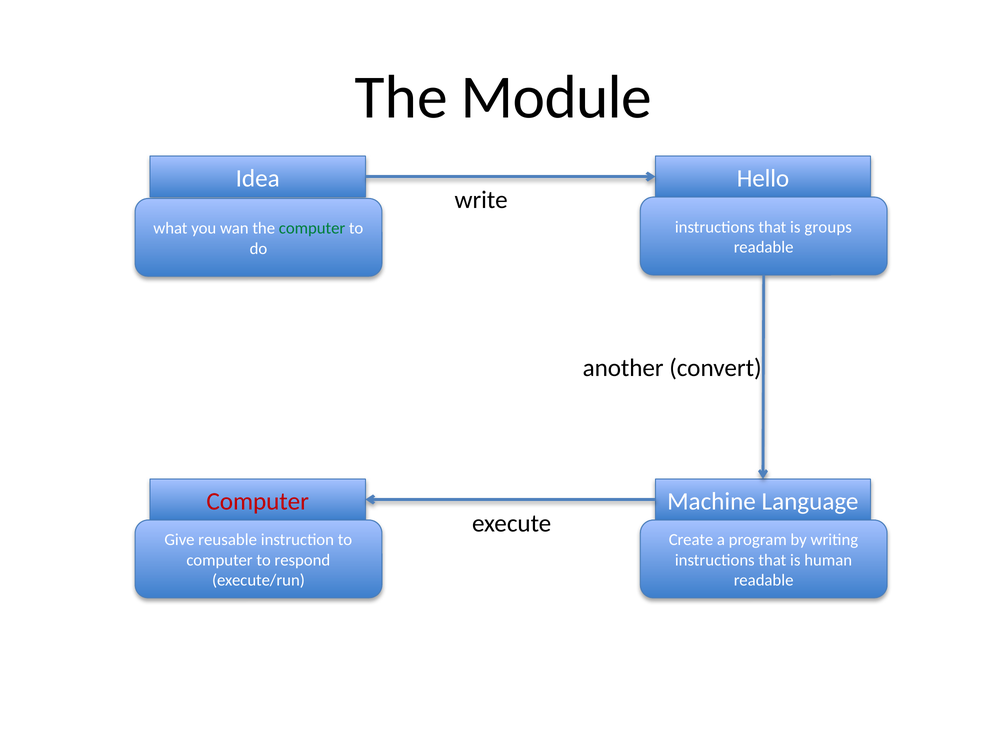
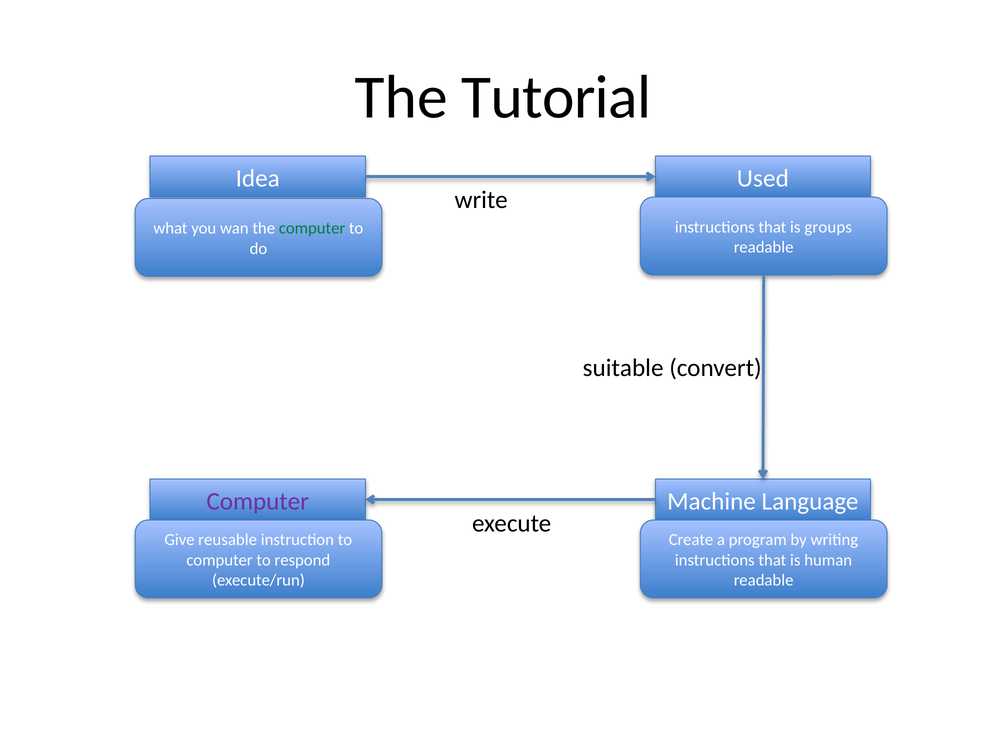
Module: Module -> Tutorial
Hello: Hello -> Used
another: another -> suitable
Computer at (258, 501) colour: red -> purple
